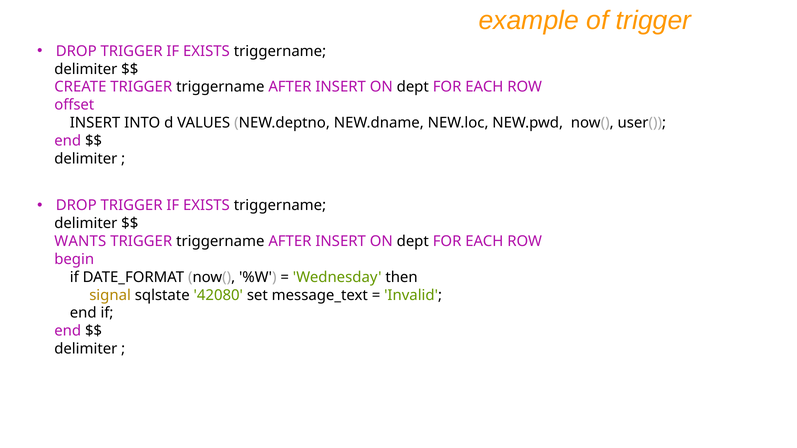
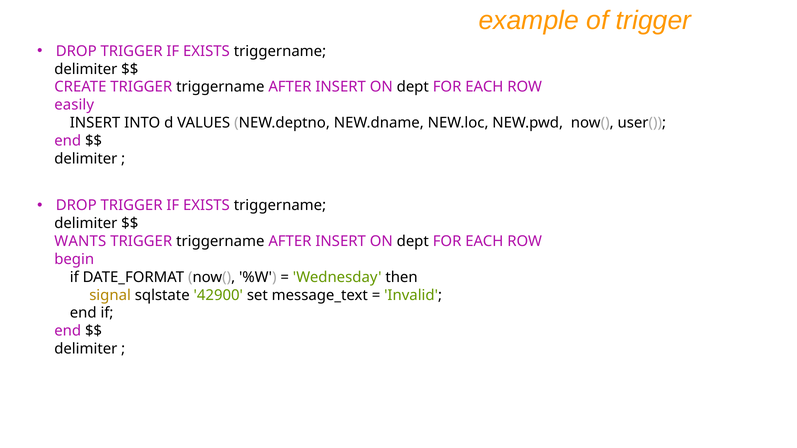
offset: offset -> easily
42080: 42080 -> 42900
